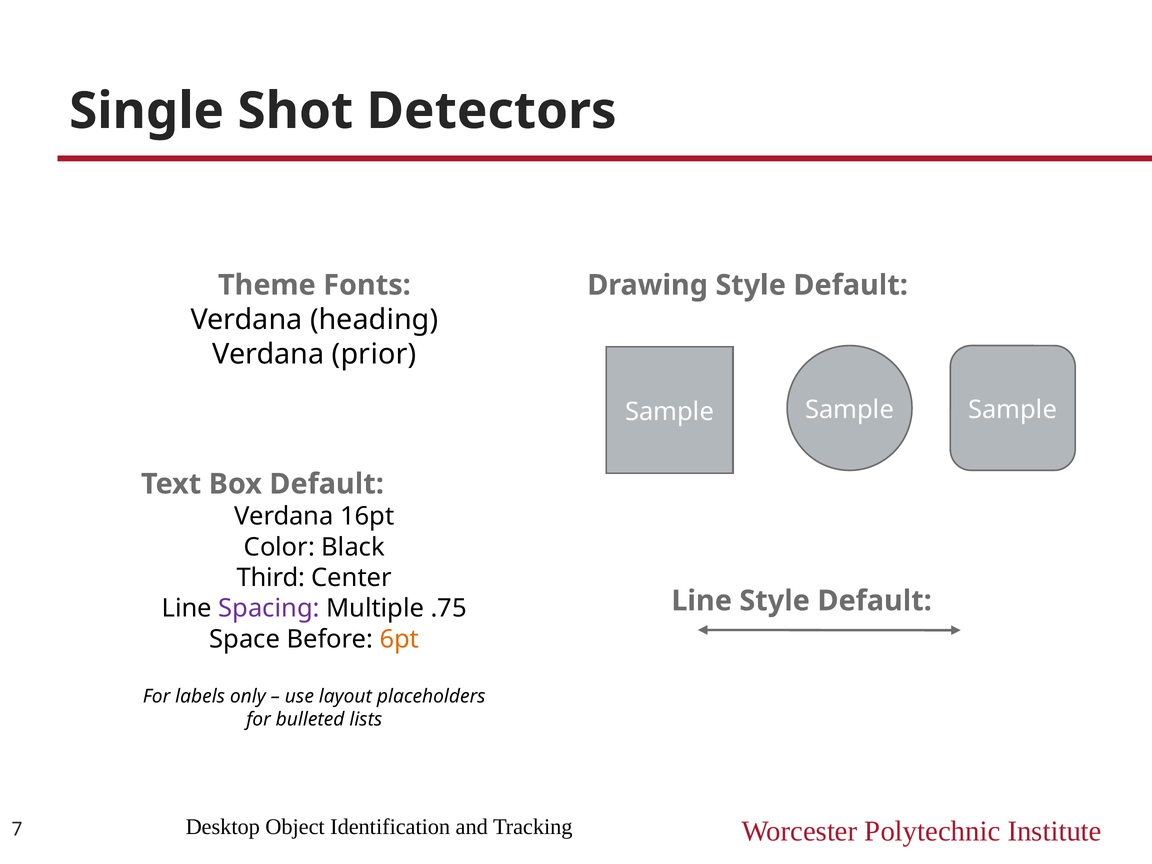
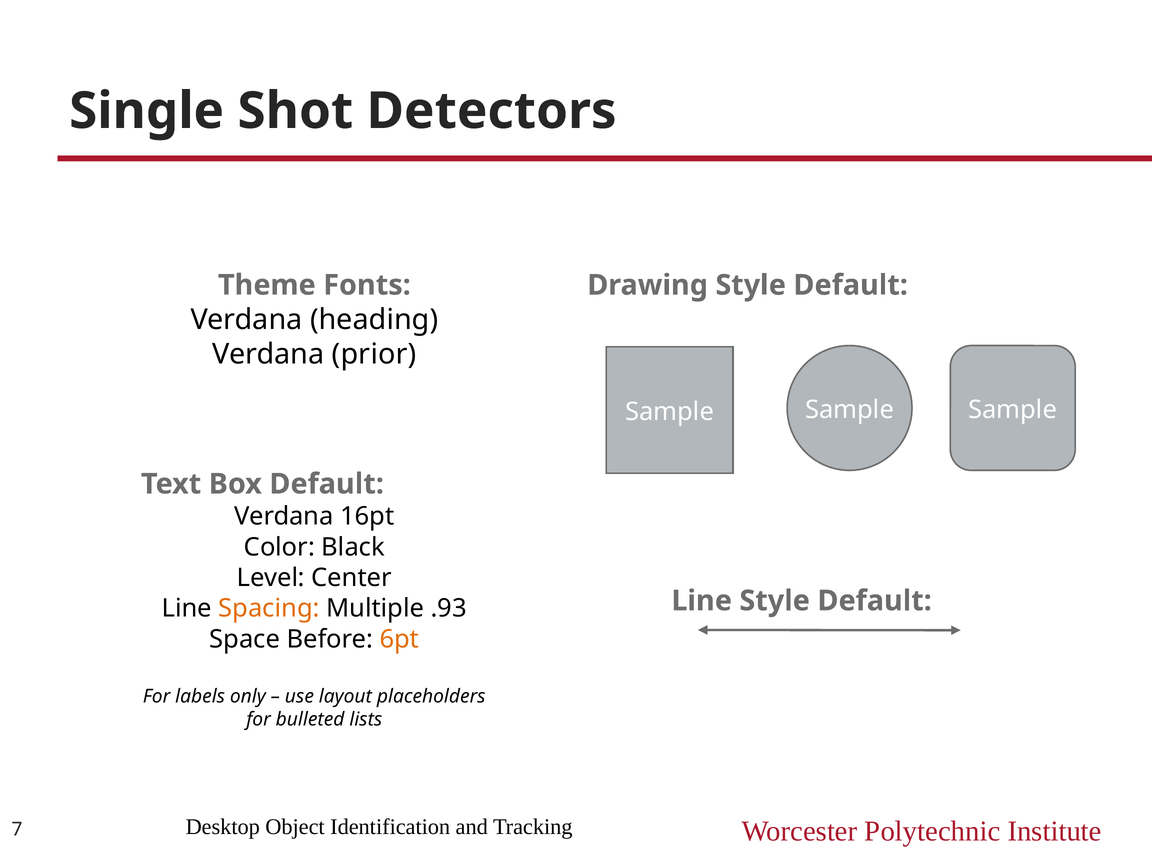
Third: Third -> Level
Spacing colour: purple -> orange
.75: .75 -> .93
